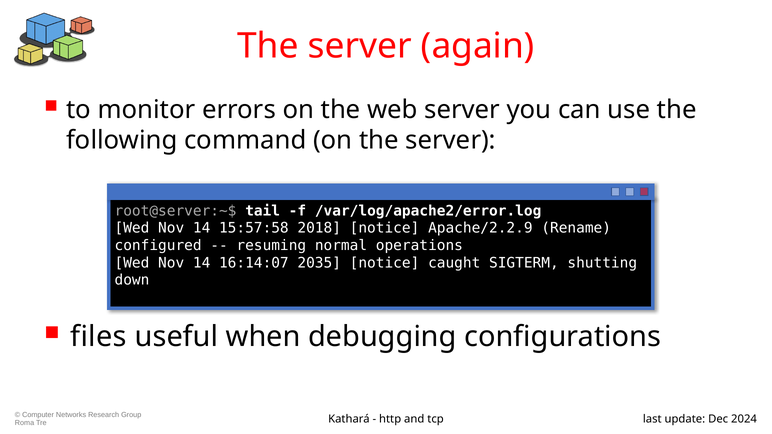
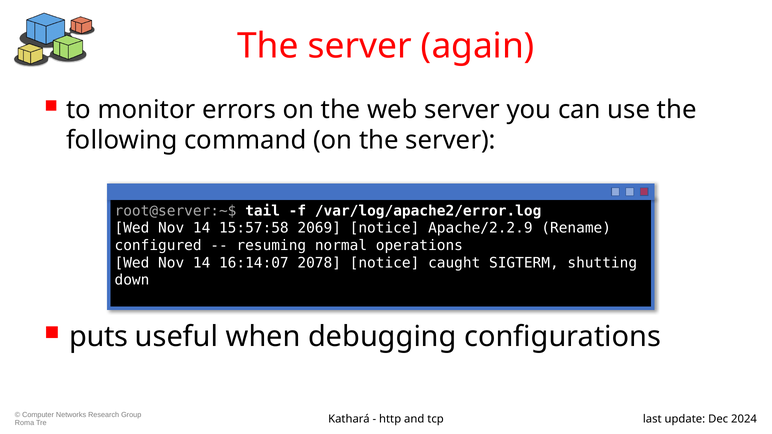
2018: 2018 -> 2069
2035: 2035 -> 2078
files: files -> puts
